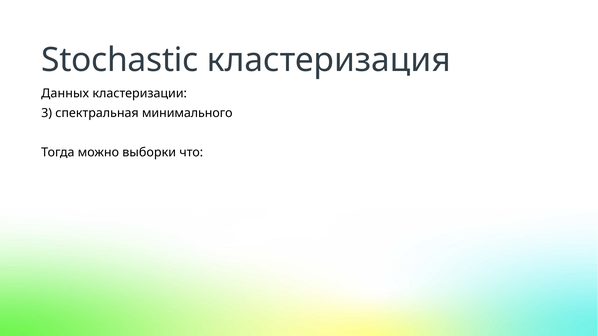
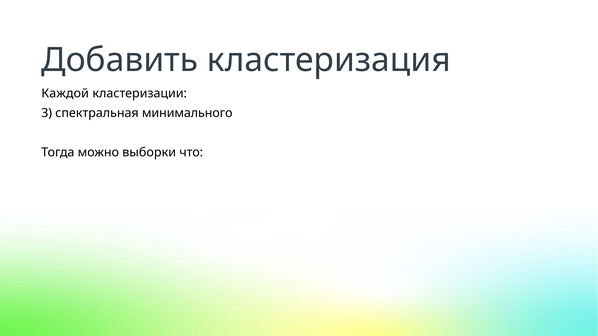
Stochastic: Stochastic -> Добавить
Данных: Данных -> Каждой
